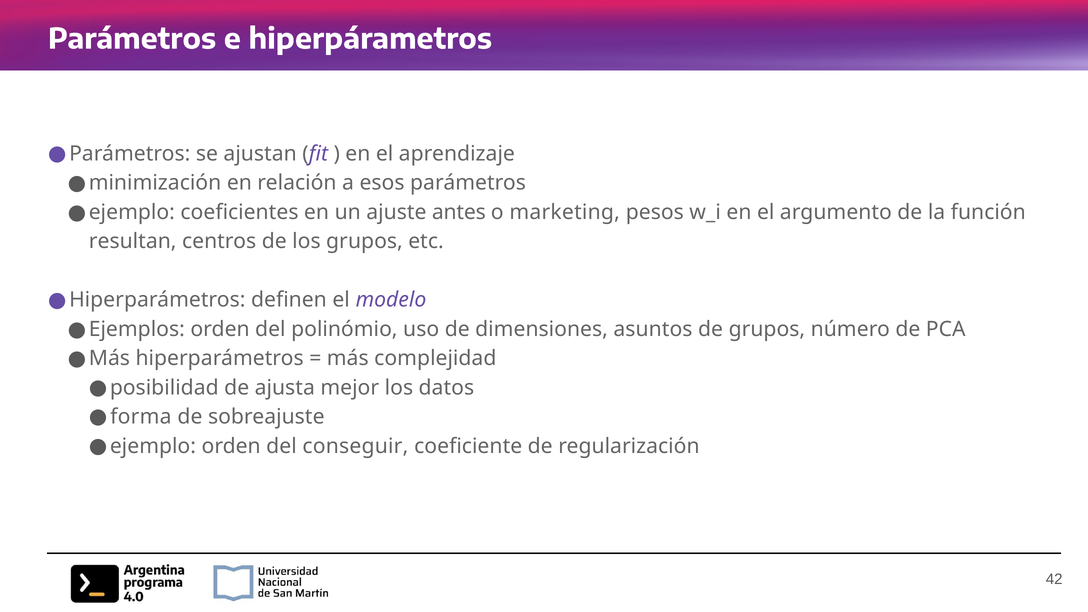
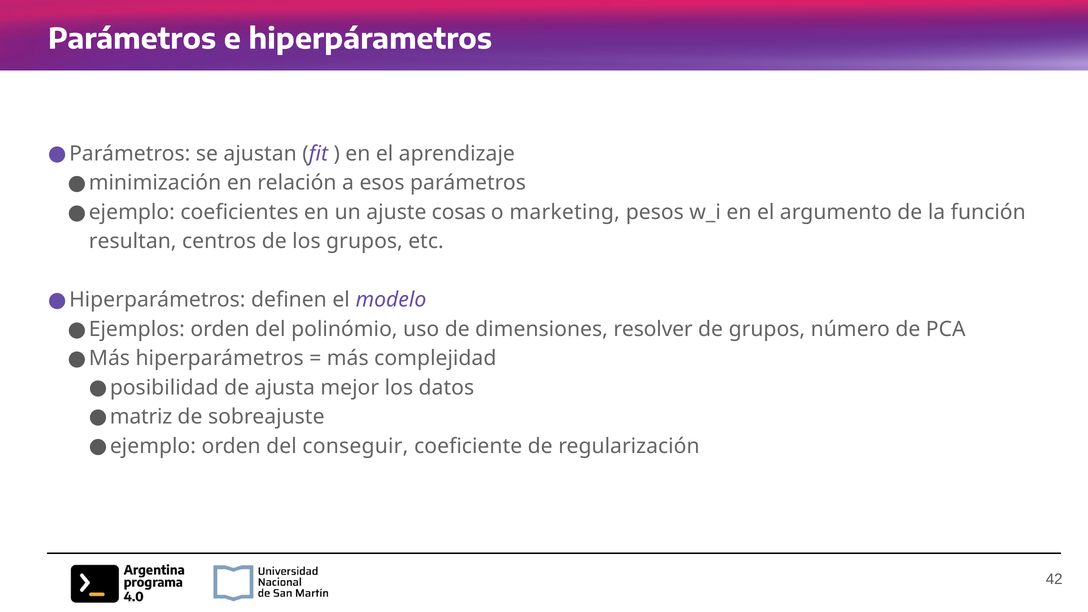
antes: antes -> cosas
asuntos: asuntos -> resolver
forma: forma -> matriz
